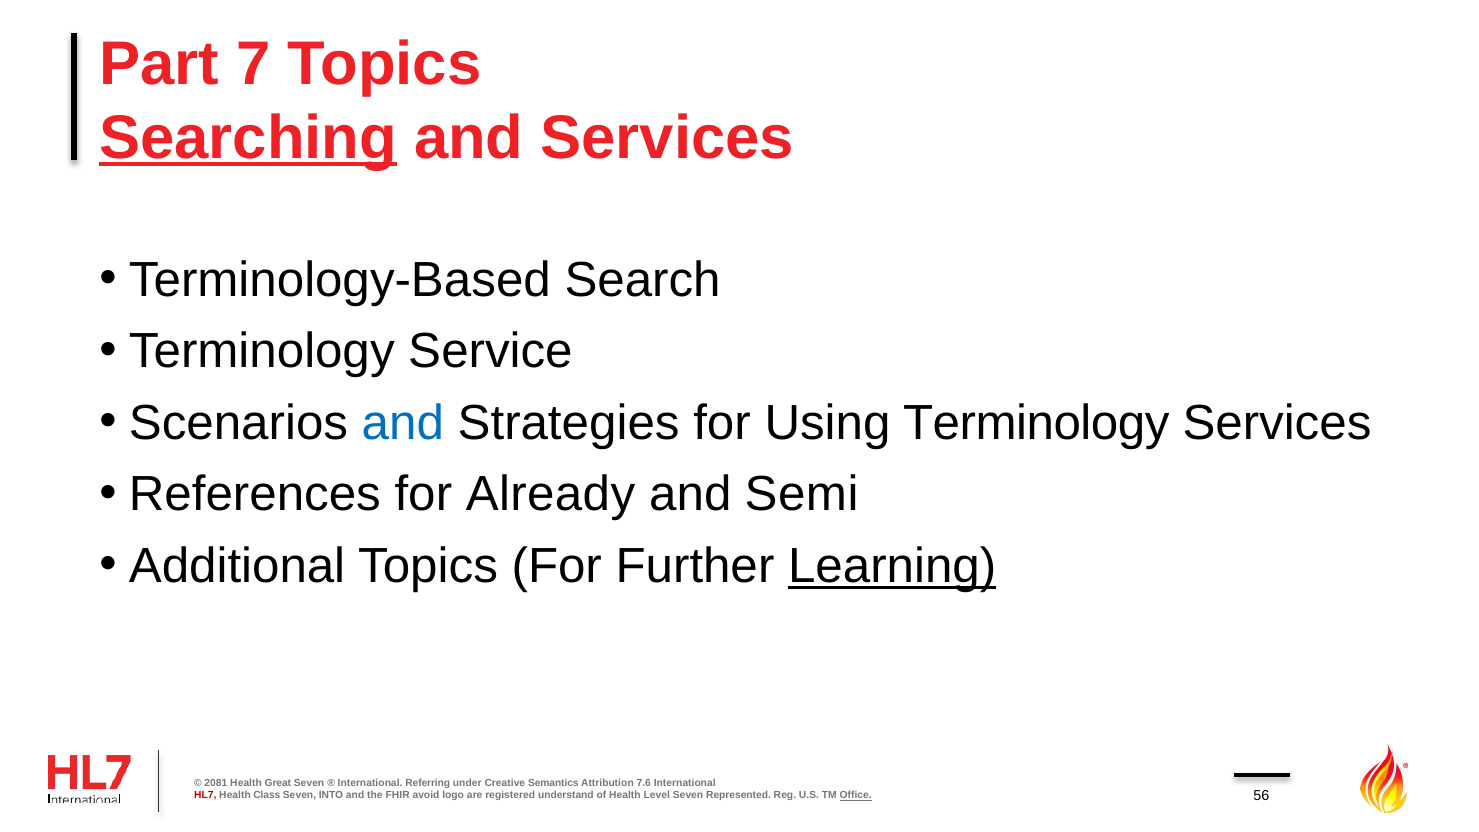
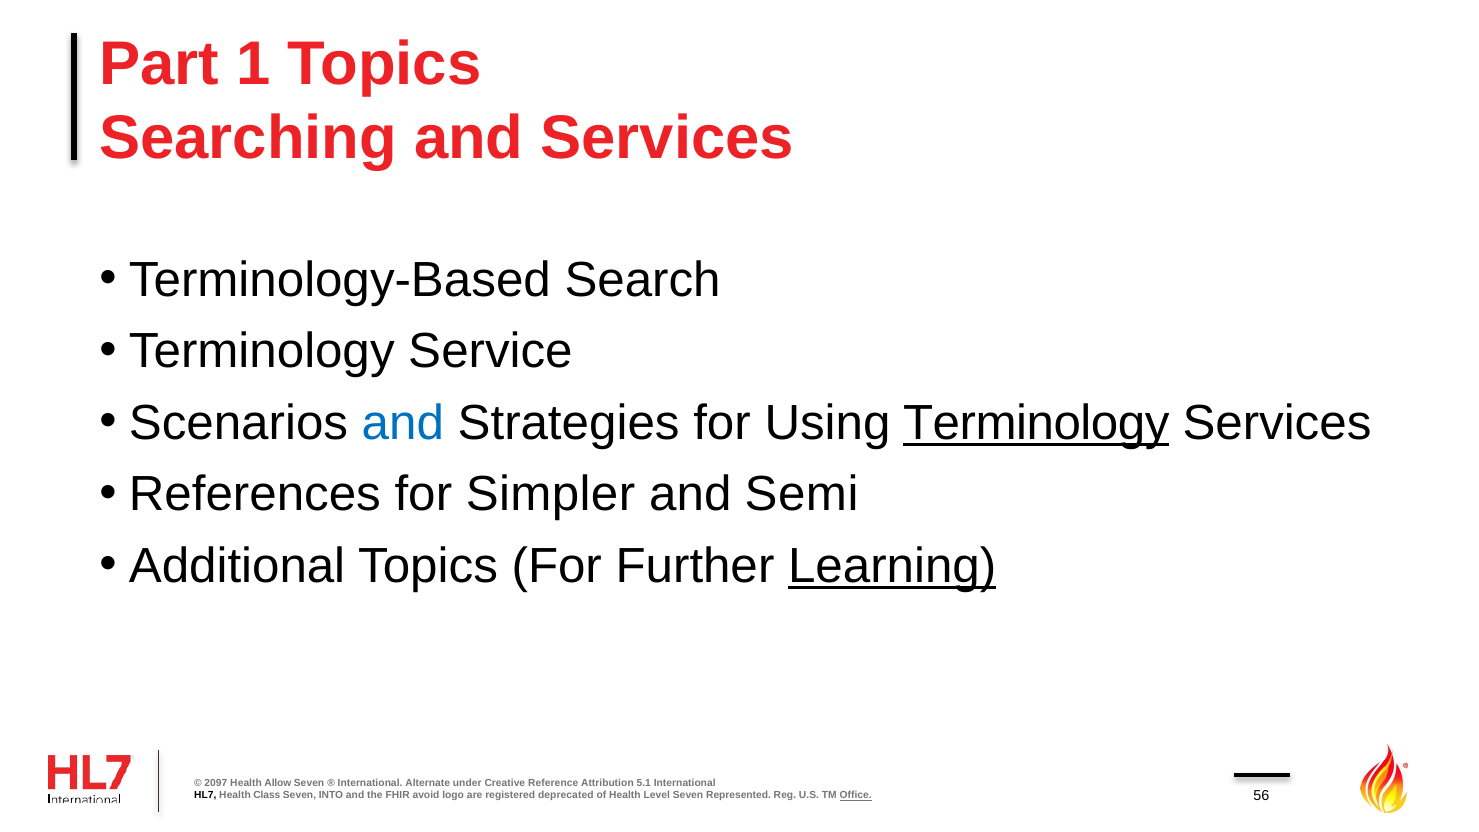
7: 7 -> 1
Searching underline: present -> none
Terminology at (1036, 423) underline: none -> present
Already: Already -> Simpler
2081: 2081 -> 2097
Great: Great -> Allow
Referring: Referring -> Alternate
Semantics: Semantics -> Reference
7.6: 7.6 -> 5.1
HL7 colour: red -> black
understand: understand -> deprecated
